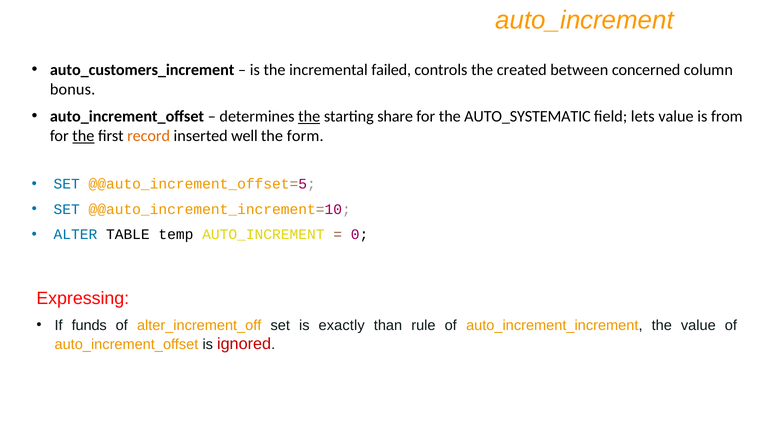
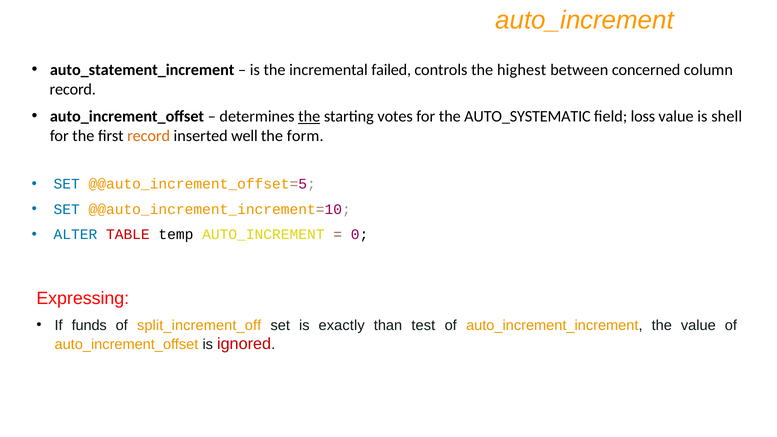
auto_customers_increment: auto_customers_increment -> auto_statement_increment
created: created -> highest
bonus at (73, 89): bonus -> record
share: share -> votes
lets: lets -> loss
from: from -> shell
the at (83, 136) underline: present -> none
TABLE colour: black -> red
alter_increment_off: alter_increment_off -> split_increment_off
rule: rule -> test
